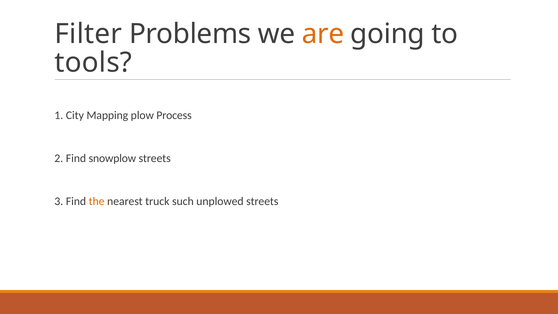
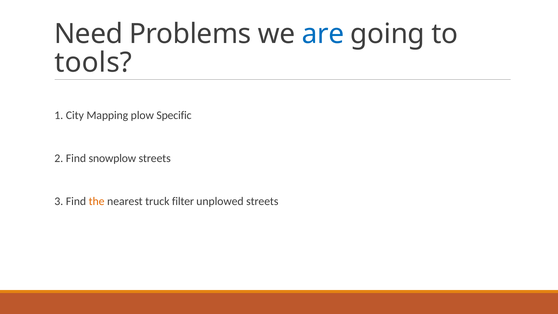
Filter: Filter -> Need
are colour: orange -> blue
Process: Process -> Specific
such: such -> filter
